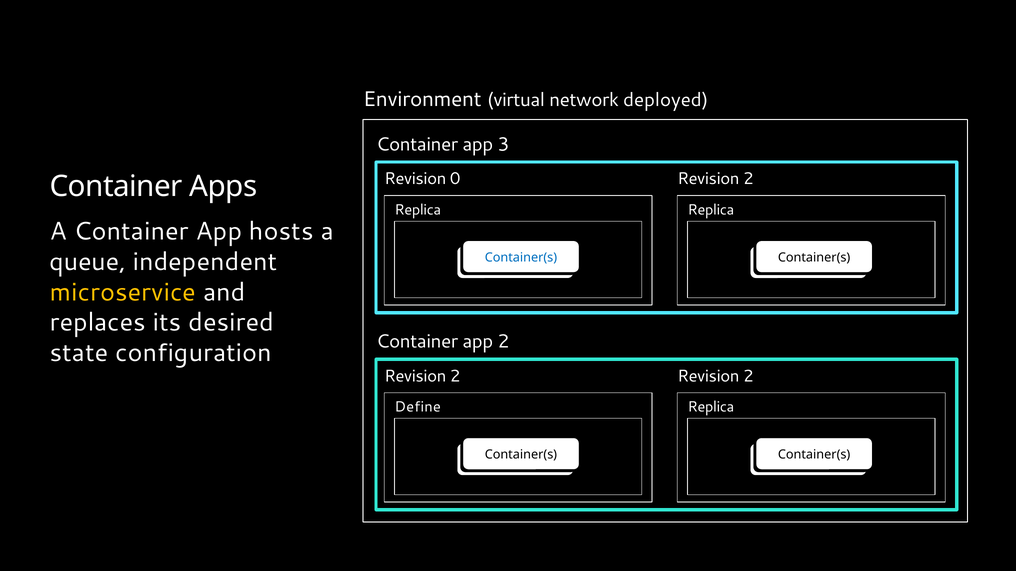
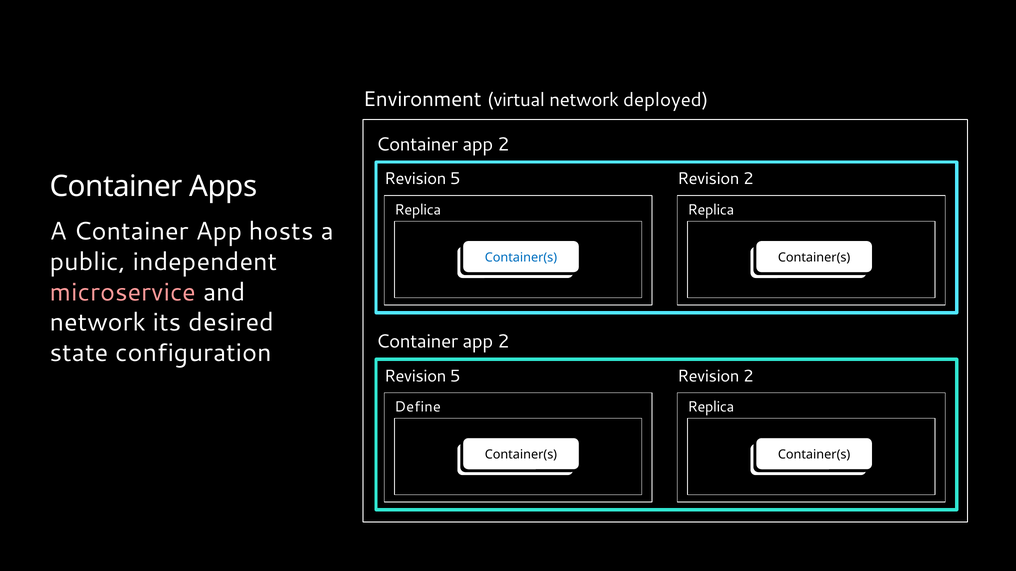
3 at (503, 144): 3 -> 2
0 at (455, 179): 0 -> 5
queue: queue -> public
microservice colour: yellow -> pink
replaces at (98, 323): replaces -> network
2 at (455, 376): 2 -> 5
